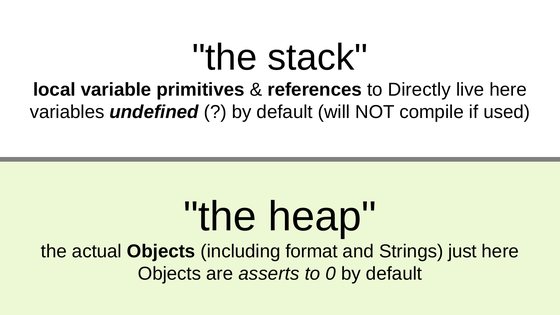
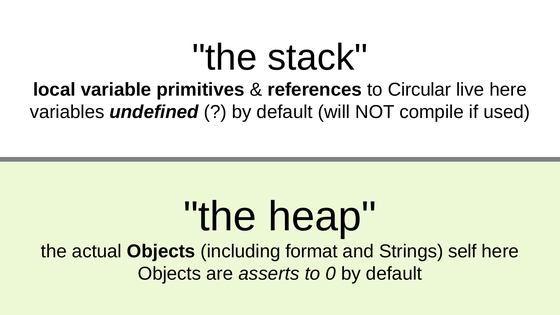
Directly: Directly -> Circular
just: just -> self
